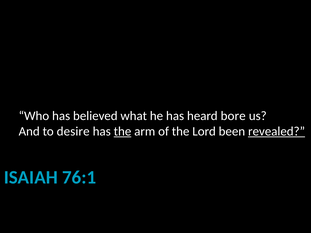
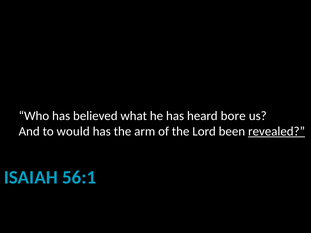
desire: desire -> would
the at (123, 132) underline: present -> none
76:1: 76:1 -> 56:1
